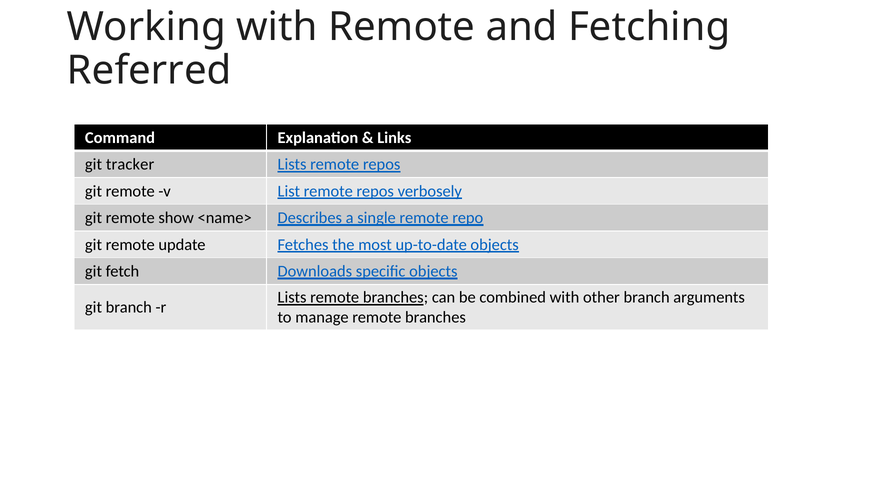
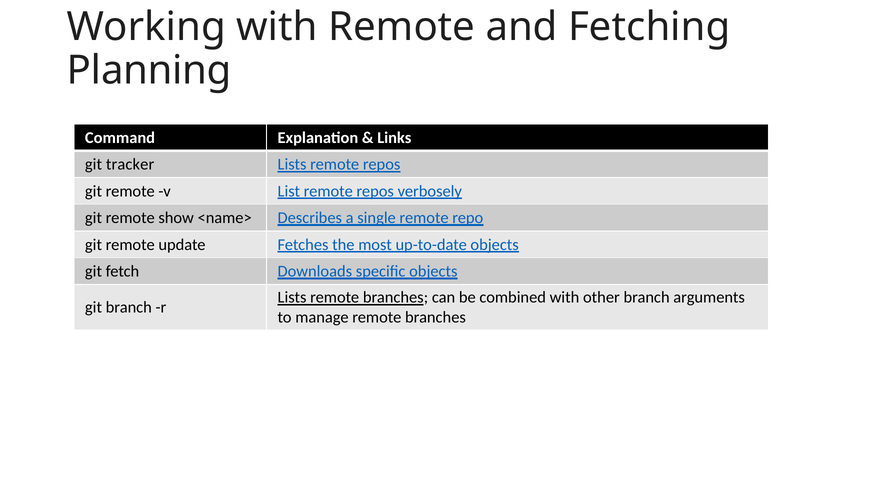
Referred: Referred -> Planning
